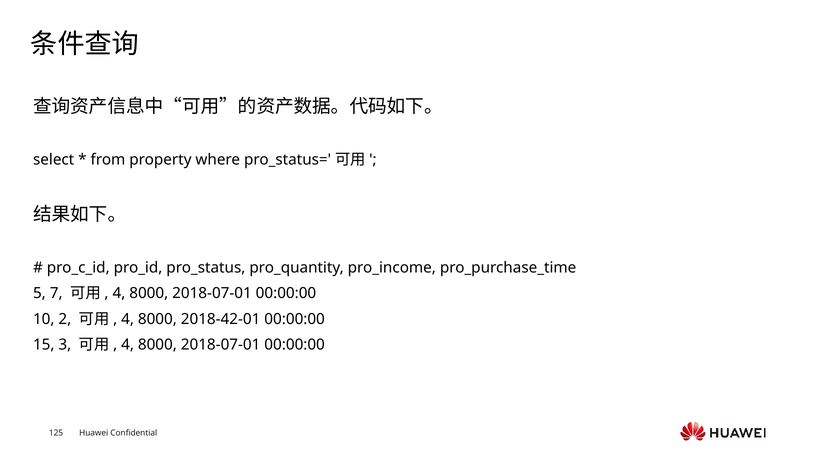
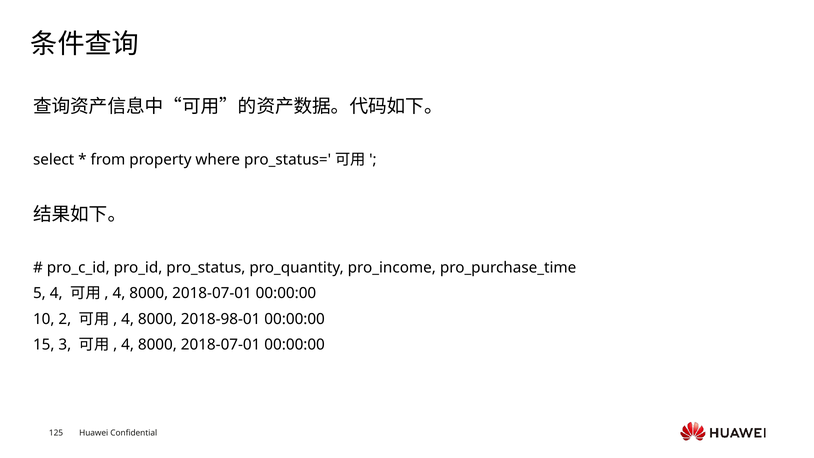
5 7: 7 -> 4
2018-42-01: 2018-42-01 -> 2018-98-01
